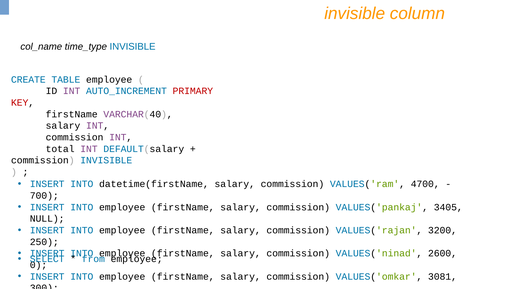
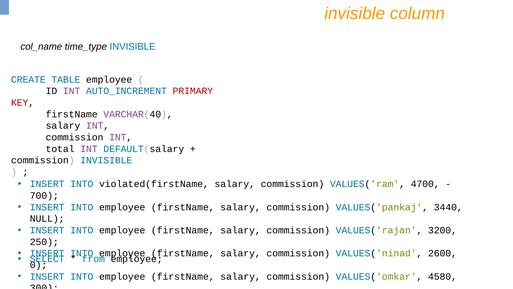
datetime(firstName: datetime(firstName -> violated(firstName
3405: 3405 -> 3440
3081: 3081 -> 4580
